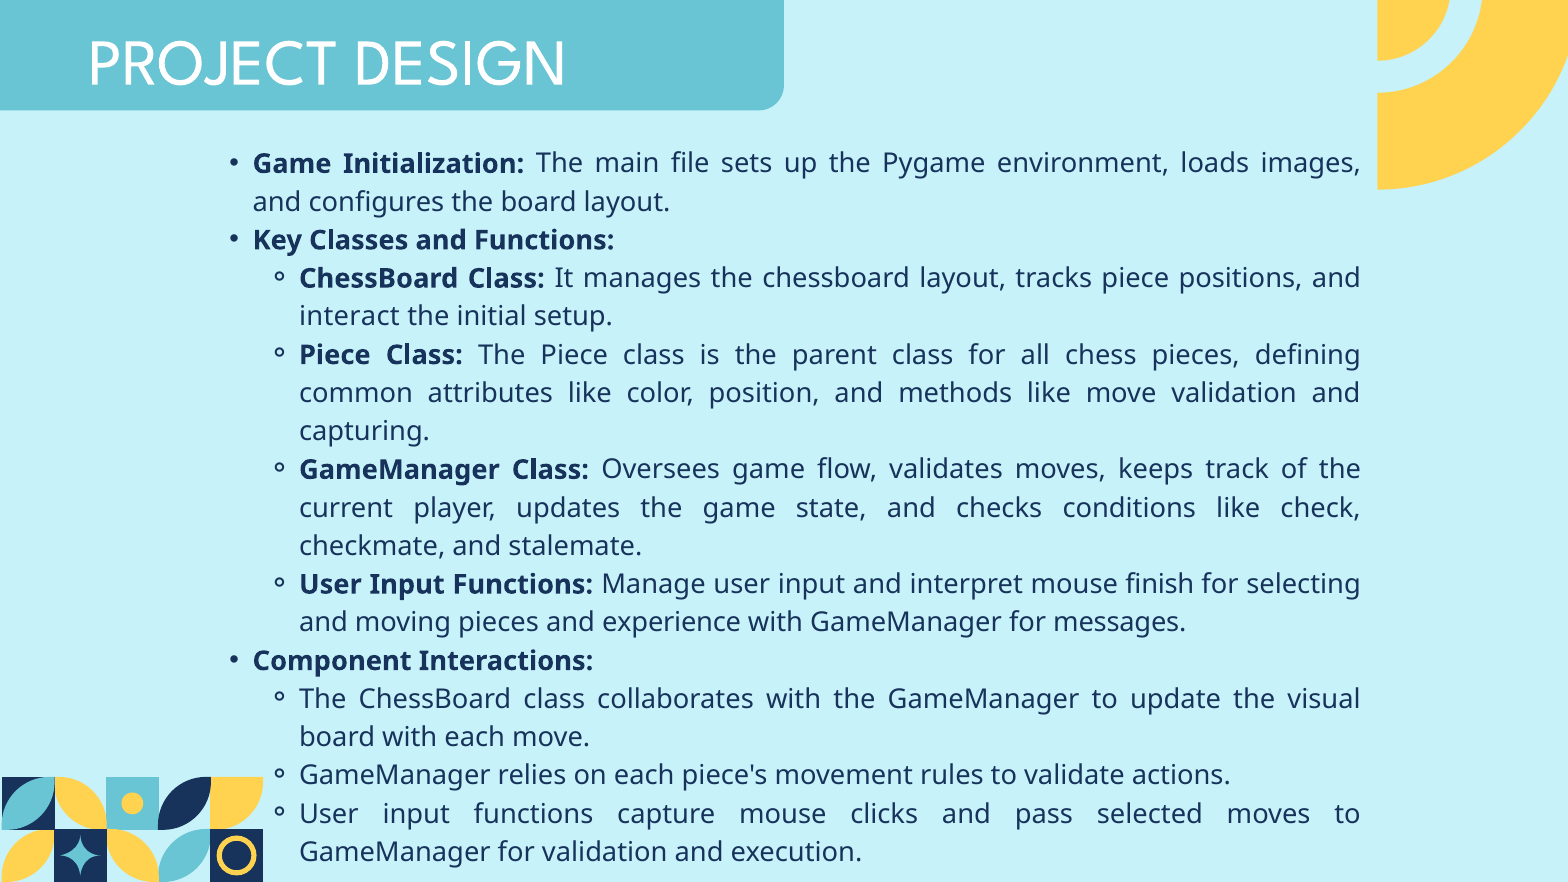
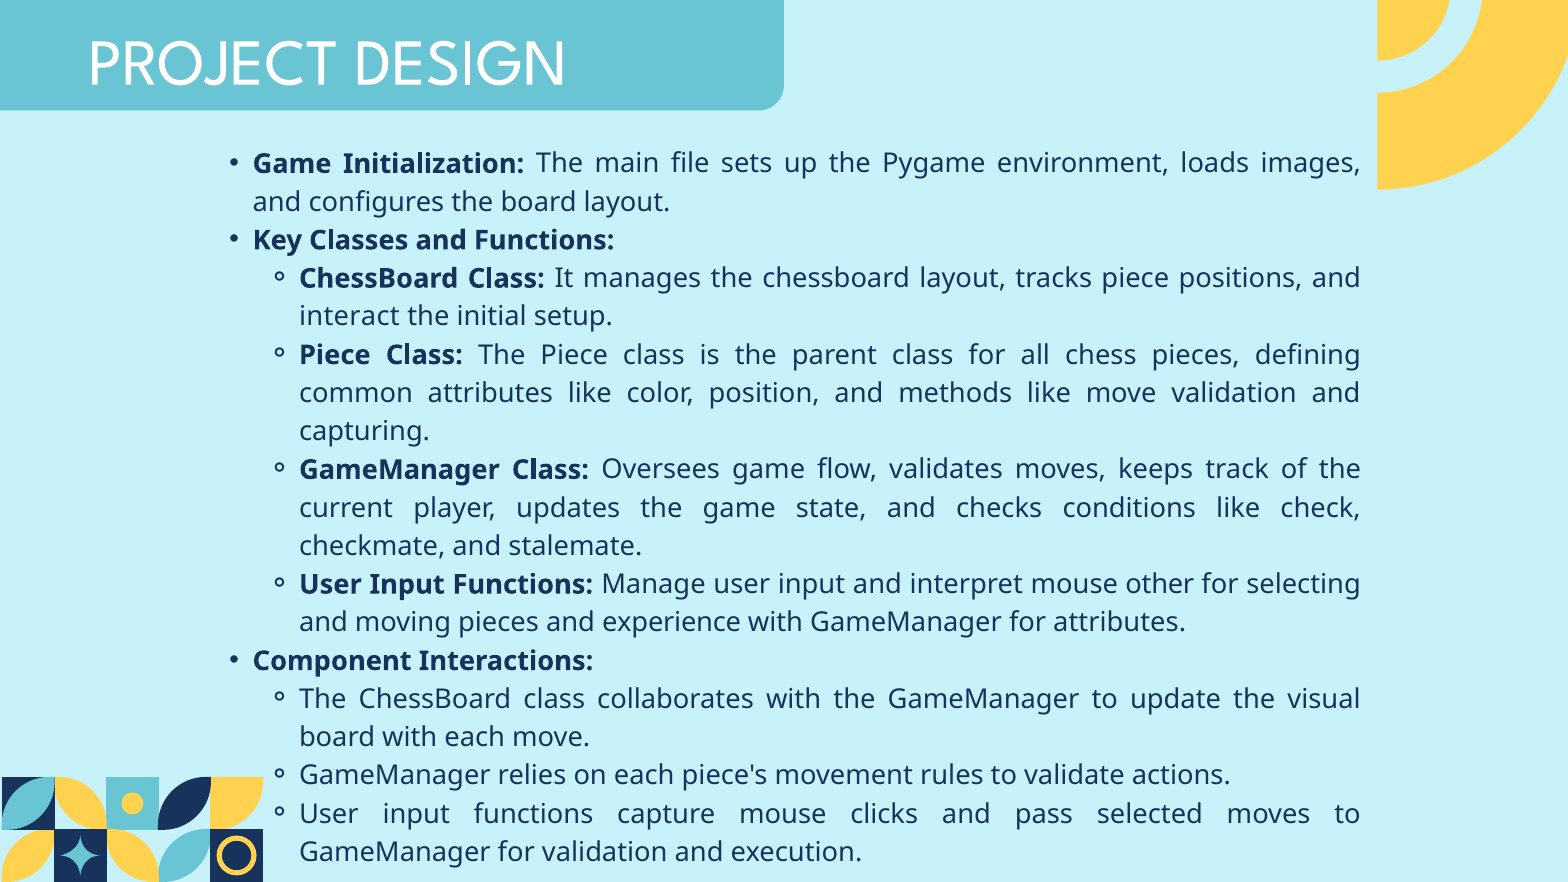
finish: finish -> other
for messages: messages -> attributes
